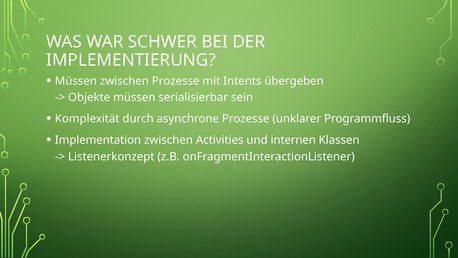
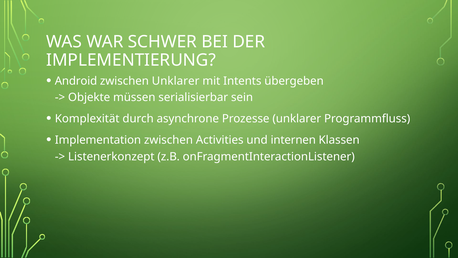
Müssen at (76, 81): Müssen -> Android
zwischen Prozesse: Prozesse -> Unklarer
